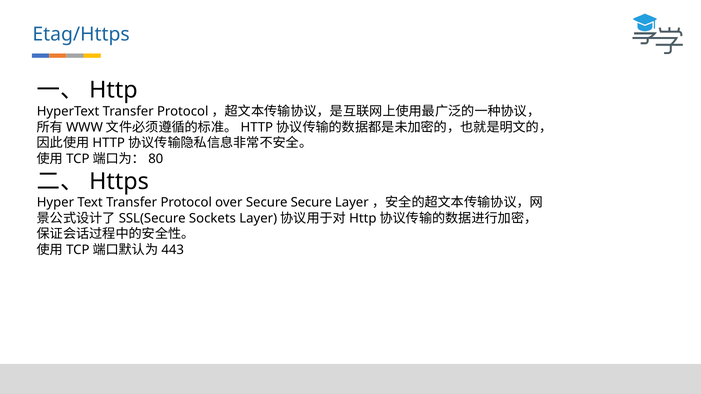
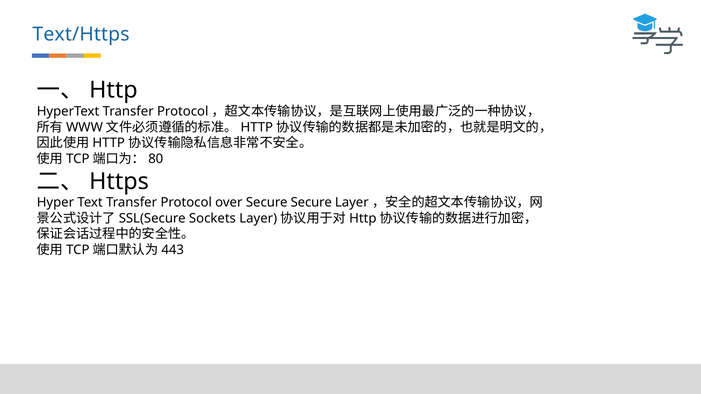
Etag/Https: Etag/Https -> Text/Https
